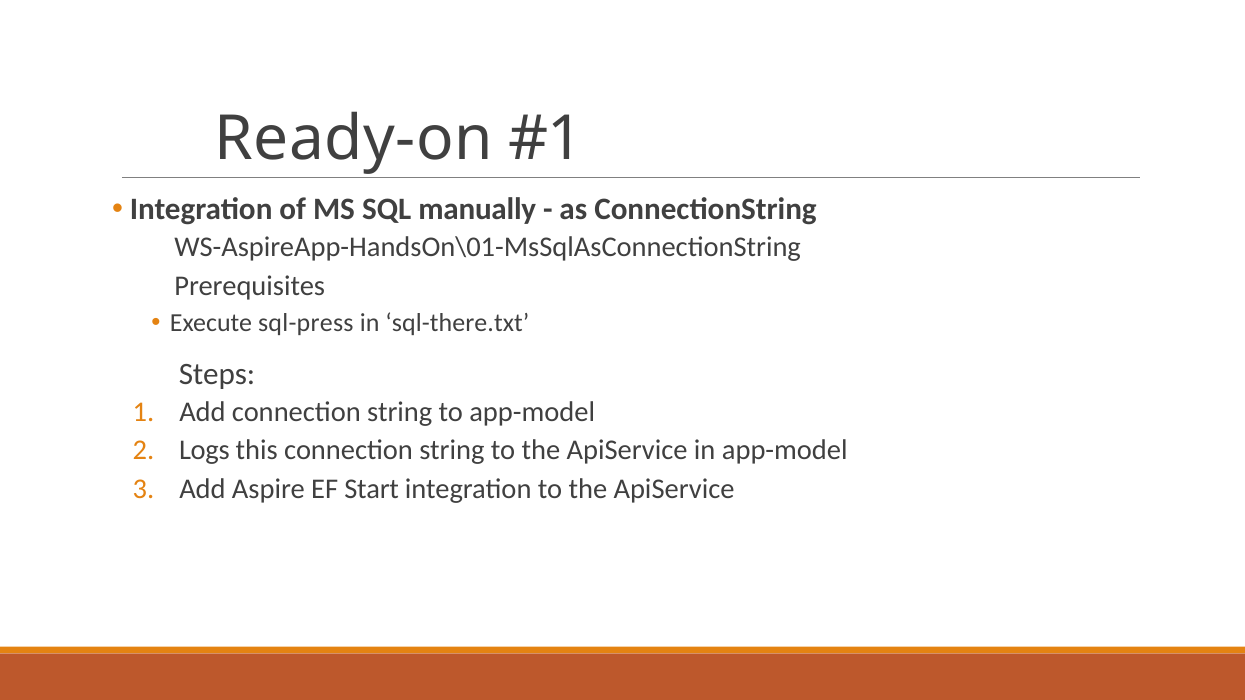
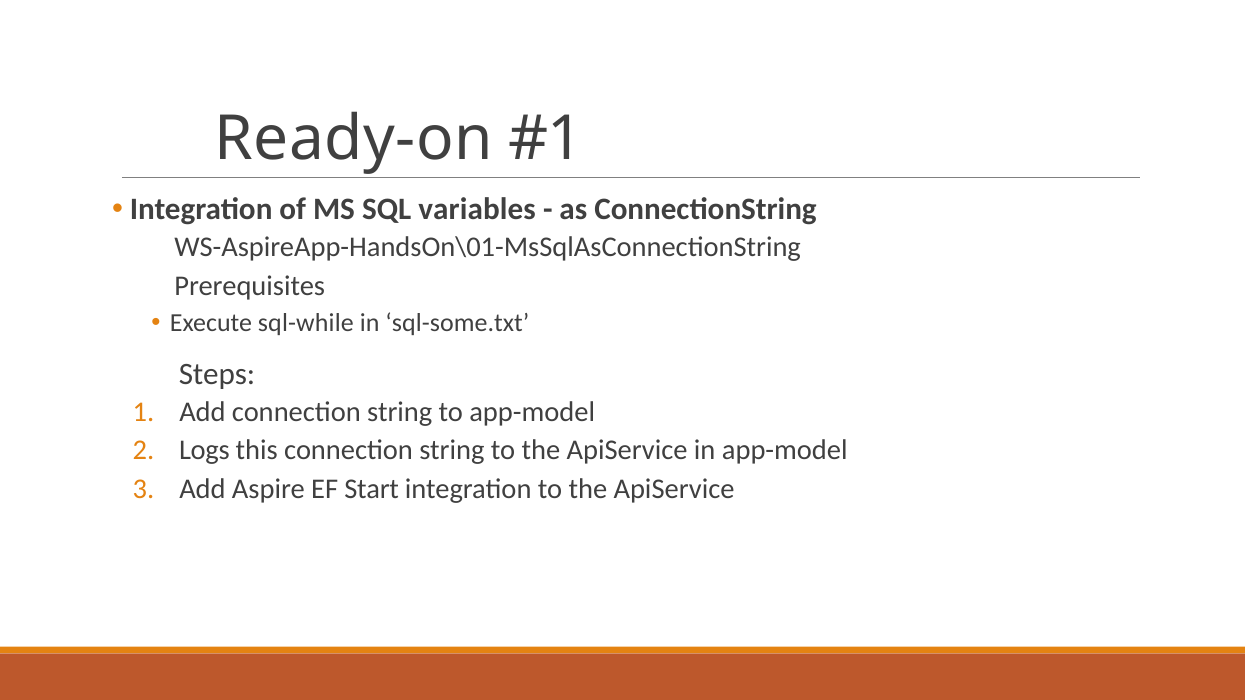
manually: manually -> variables
sql-press: sql-press -> sql-while
sql-there.txt: sql-there.txt -> sql-some.txt
